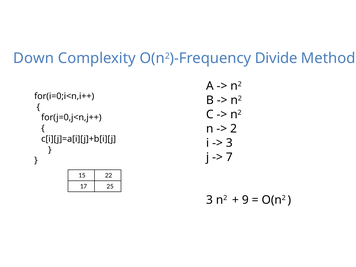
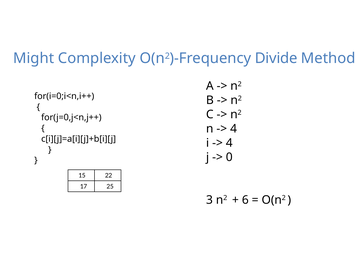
Down: Down -> Might
2 at (234, 129): 2 -> 4
3 at (229, 143): 3 -> 4
7: 7 -> 0
9: 9 -> 6
